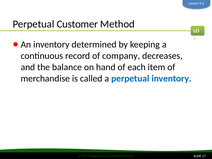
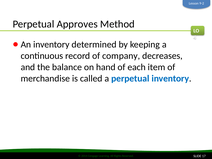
Customer: Customer -> Approves
